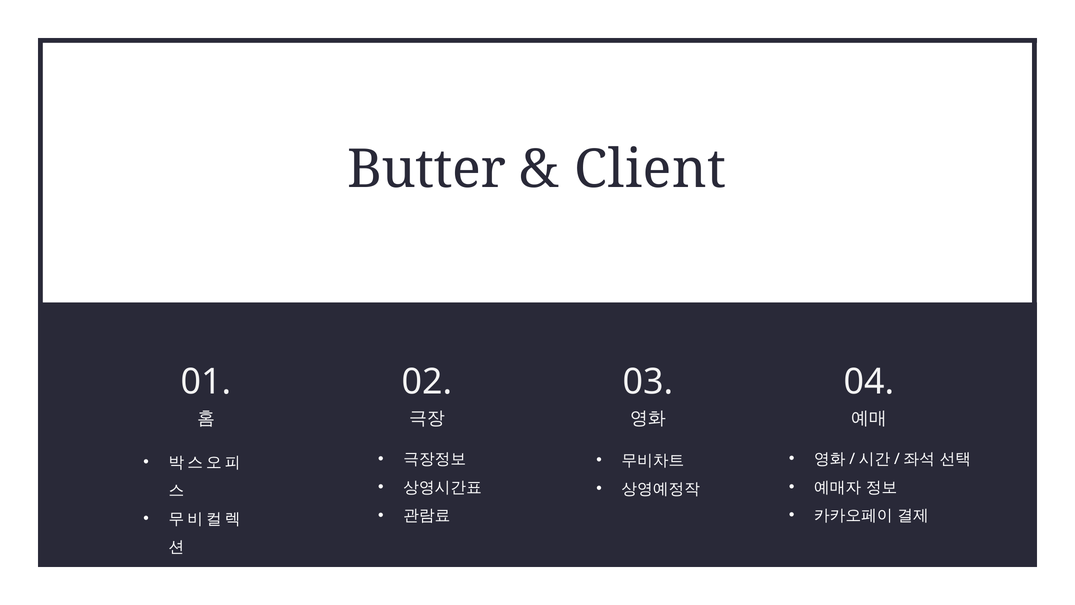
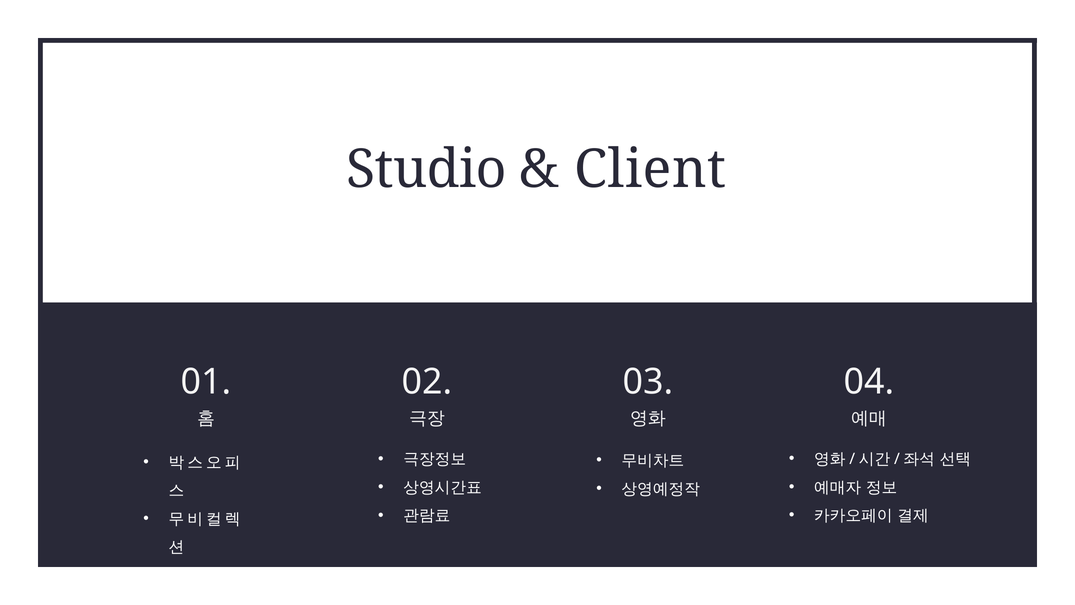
Butter: Butter -> Studio
